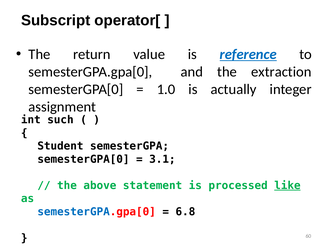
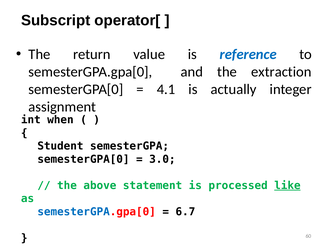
reference underline: present -> none
1.0: 1.0 -> 4.1
such: such -> when
3.1: 3.1 -> 3.0
6.8: 6.8 -> 6.7
